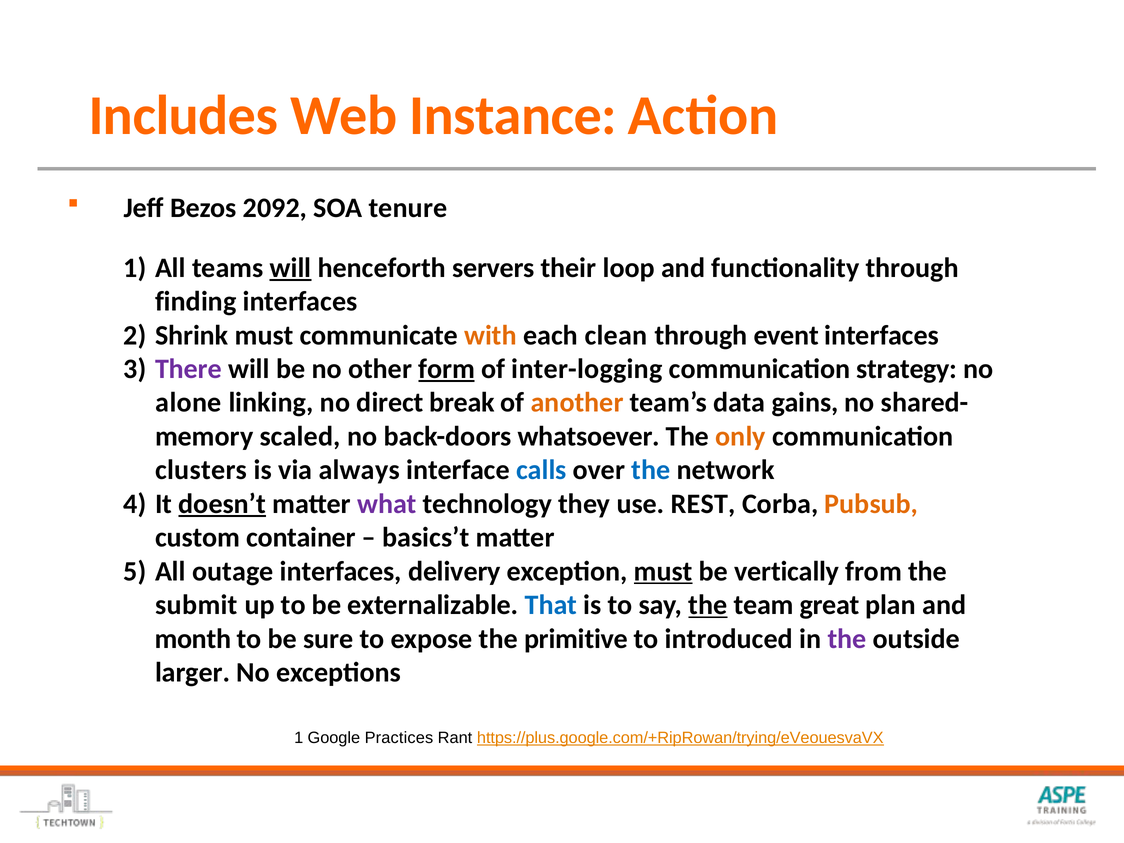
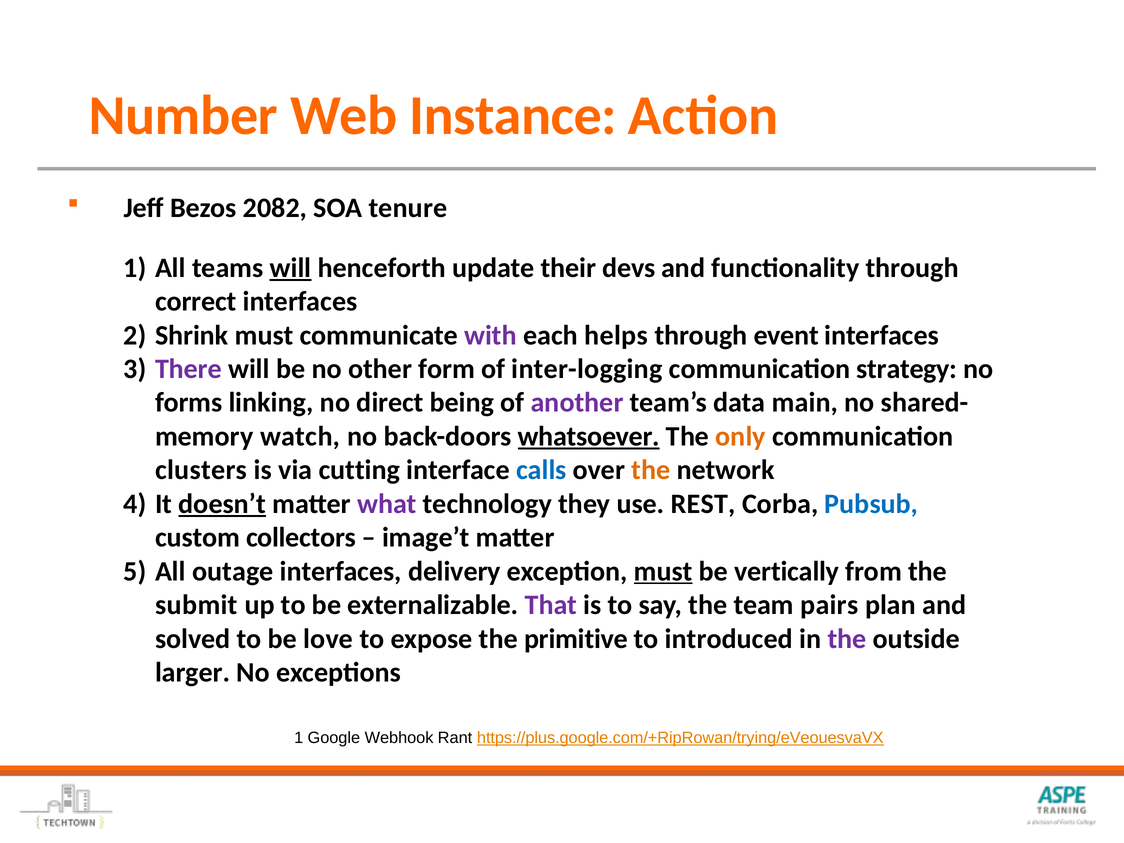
Includes: Includes -> Number
2092: 2092 -> 2082
servers: servers -> update
loop: loop -> devs
finding: finding -> correct
with colour: orange -> purple
clean: clean -> helps
form underline: present -> none
alone: alone -> forms
break: break -> being
another colour: orange -> purple
gains: gains -> main
scaled: scaled -> watch
whatsoever underline: none -> present
always: always -> cutting
the at (651, 470) colour: blue -> orange
Pubsub colour: orange -> blue
container: container -> collectors
basics’t: basics’t -> image’t
That colour: blue -> purple
the at (708, 605) underline: present -> none
great: great -> pairs
month: month -> solved
sure: sure -> love
Practices: Practices -> Webhook
